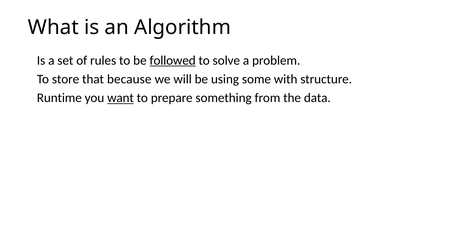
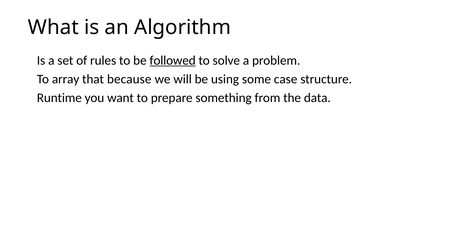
store: store -> array
with: with -> case
want underline: present -> none
